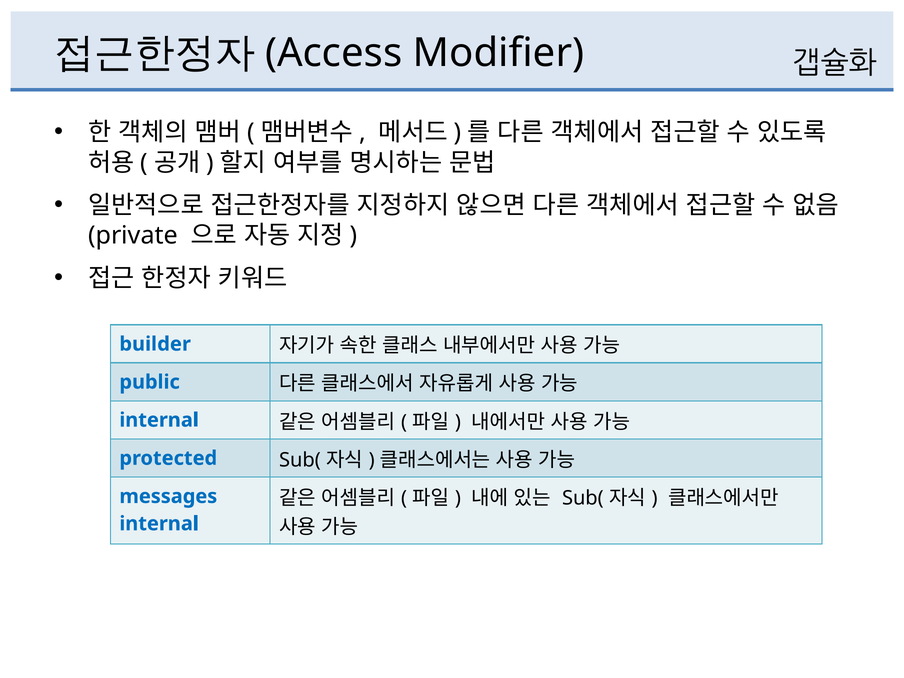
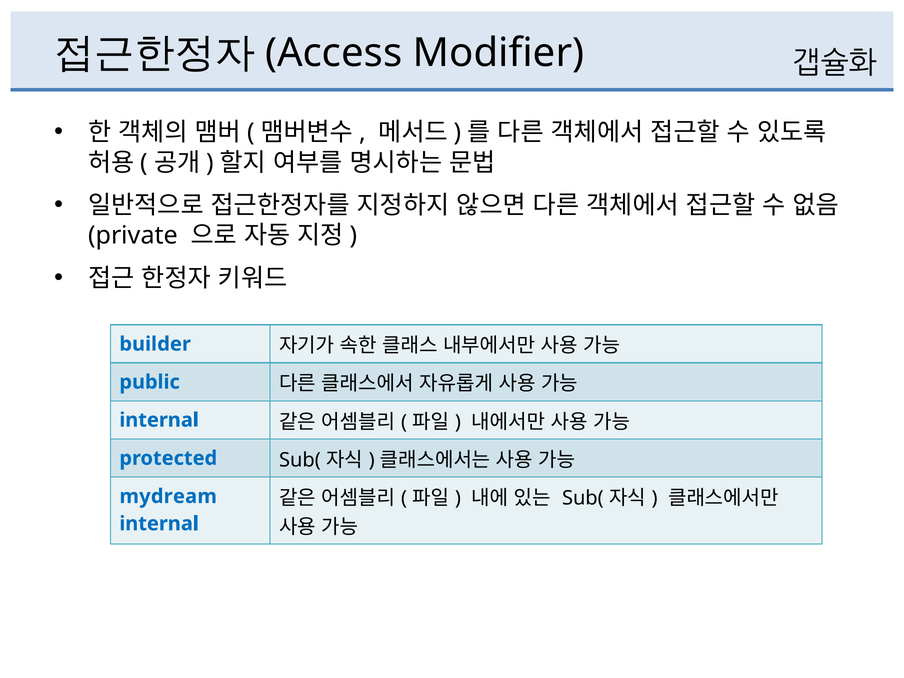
messages: messages -> mydream
